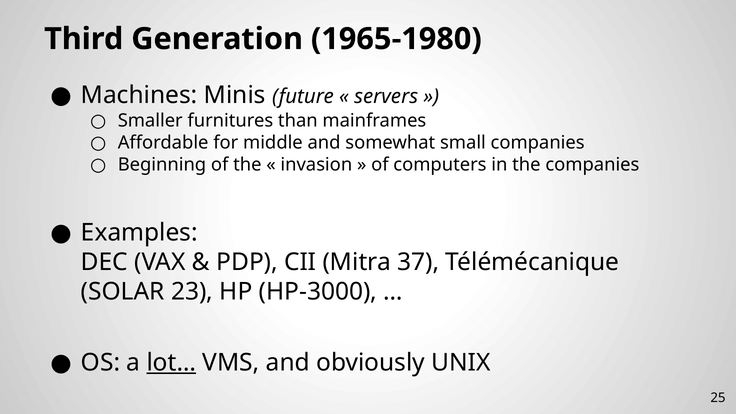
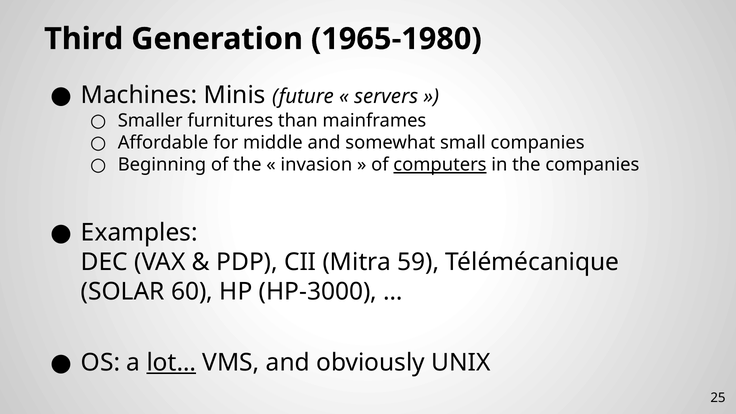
computers underline: none -> present
37: 37 -> 59
23: 23 -> 60
